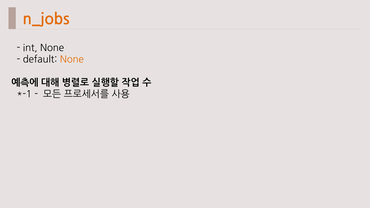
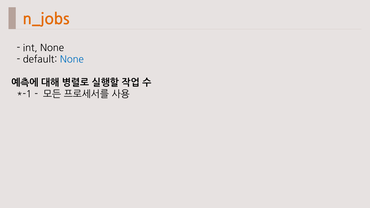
None at (72, 60) colour: orange -> blue
